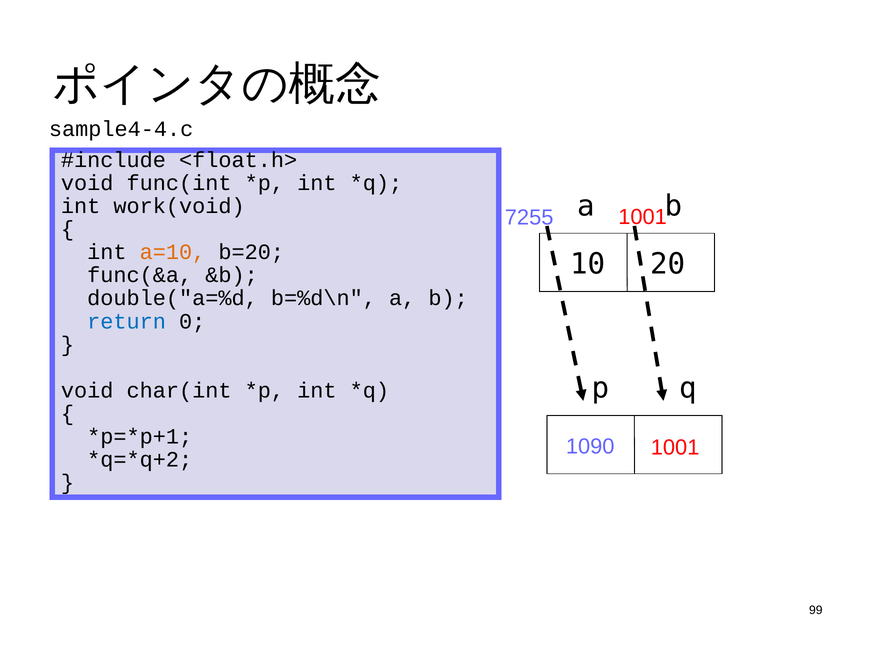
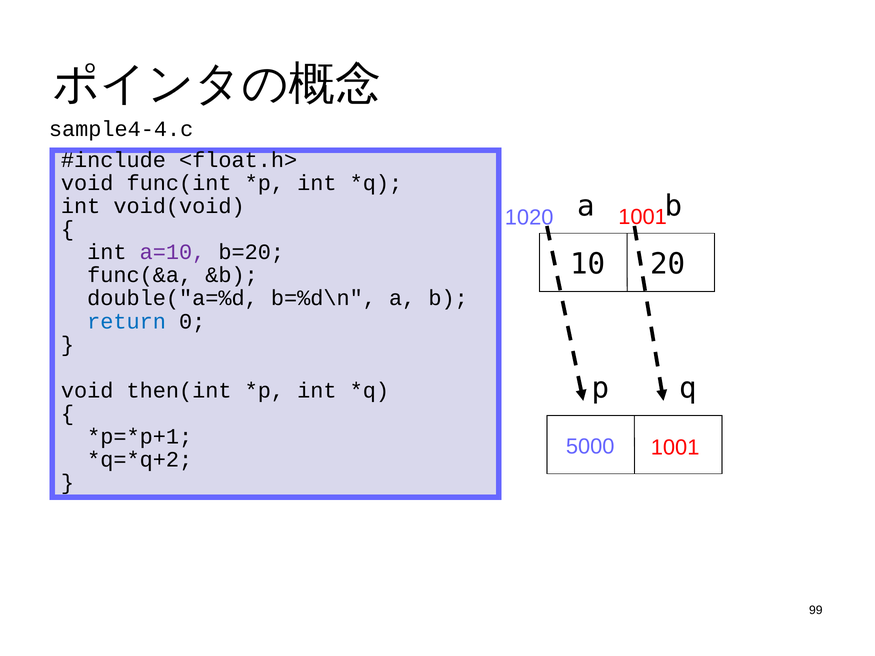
work(void: work(void -> void(void
7255: 7255 -> 1020
a=10 colour: orange -> purple
char(int: char(int -> then(int
1090: 1090 -> 5000
